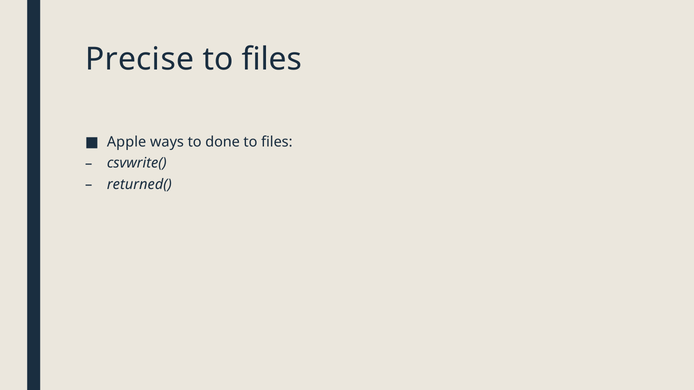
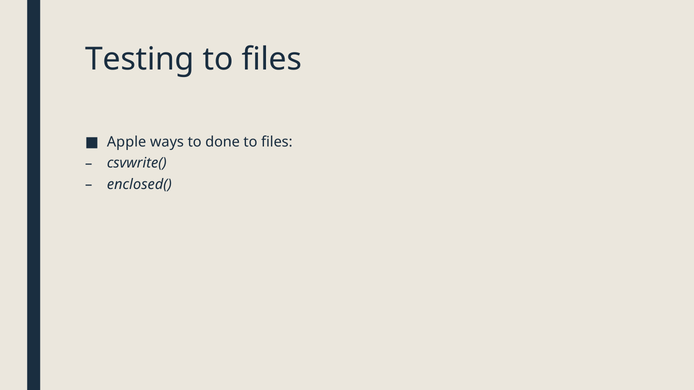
Precise: Precise -> Testing
returned(: returned( -> enclosed(
